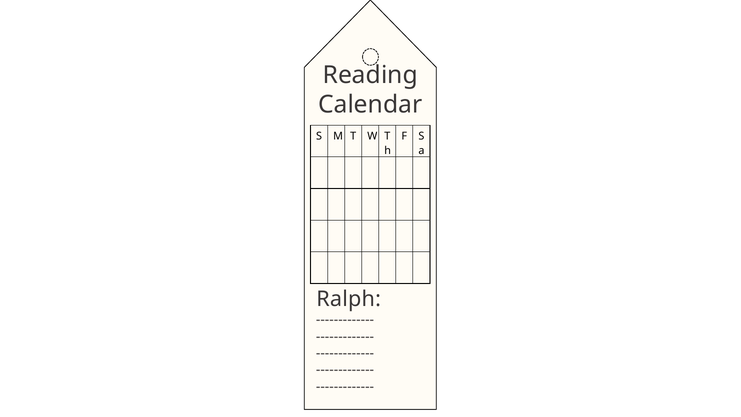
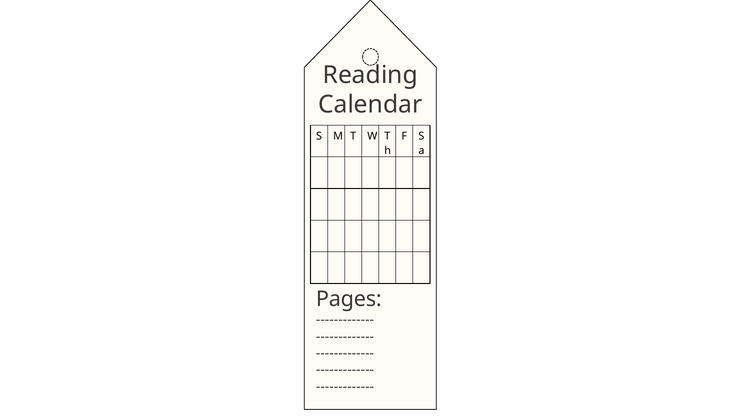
Ralph: Ralph -> Pages
